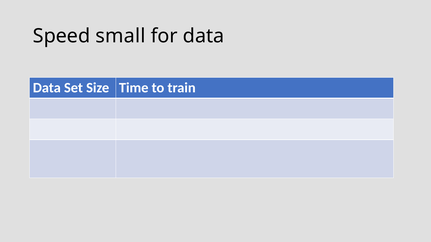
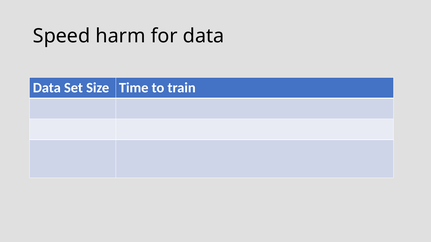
small: small -> harm
